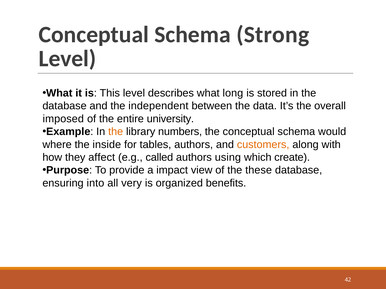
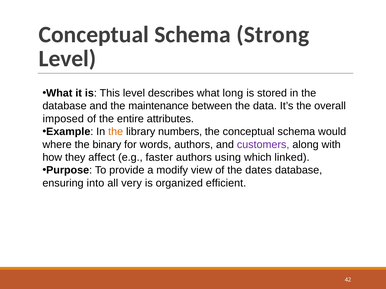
independent: independent -> maintenance
university: university -> attributes
inside: inside -> binary
tables: tables -> words
customers colour: orange -> purple
called: called -> faster
create: create -> linked
impact: impact -> modify
these: these -> dates
benefits: benefits -> efficient
